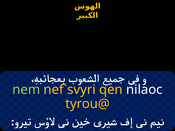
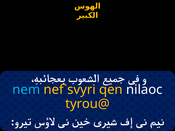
nem colour: light green -> light blue
